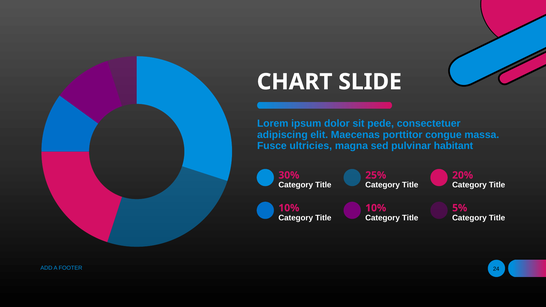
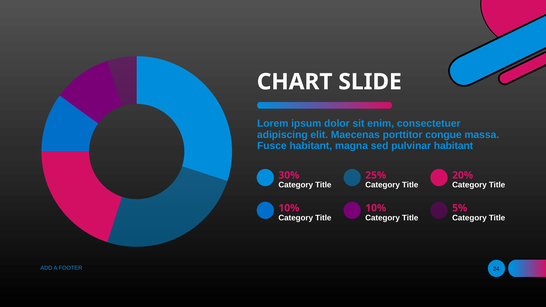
pede: pede -> enim
Fusce ultricies: ultricies -> habitant
